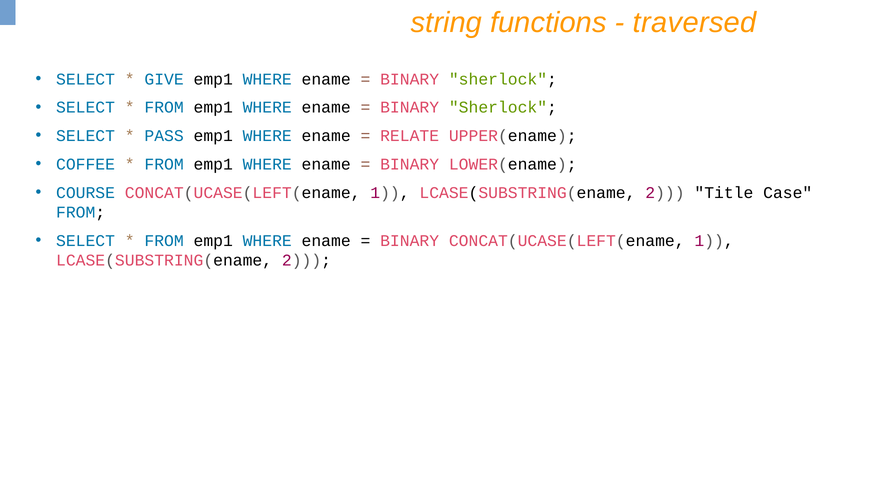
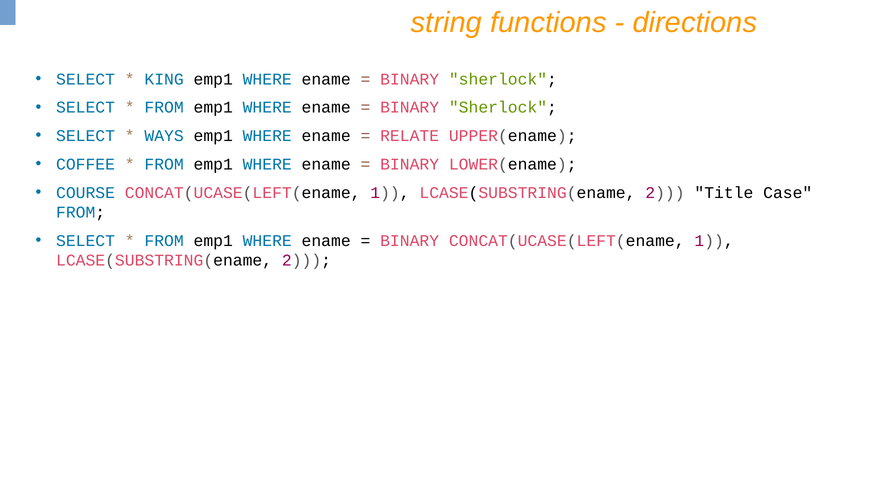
traversed: traversed -> directions
GIVE: GIVE -> KING
PASS: PASS -> WAYS
